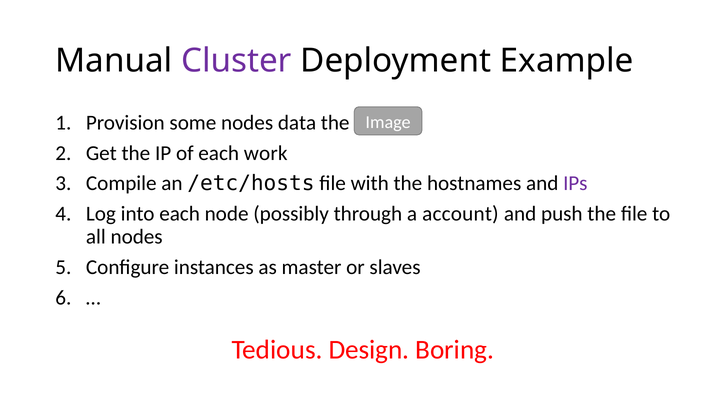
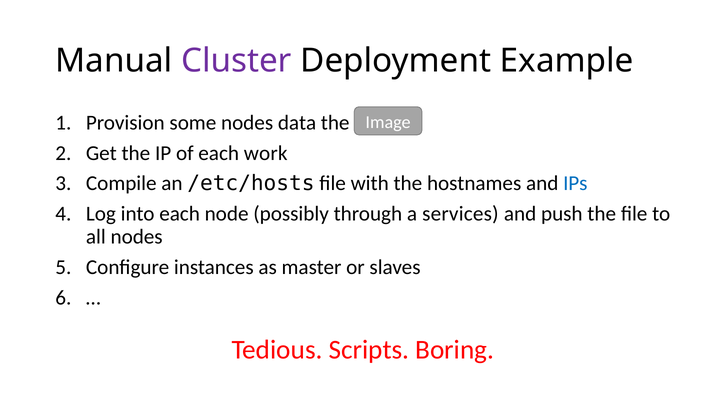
IPs colour: purple -> blue
account: account -> services
Design: Design -> Scripts
